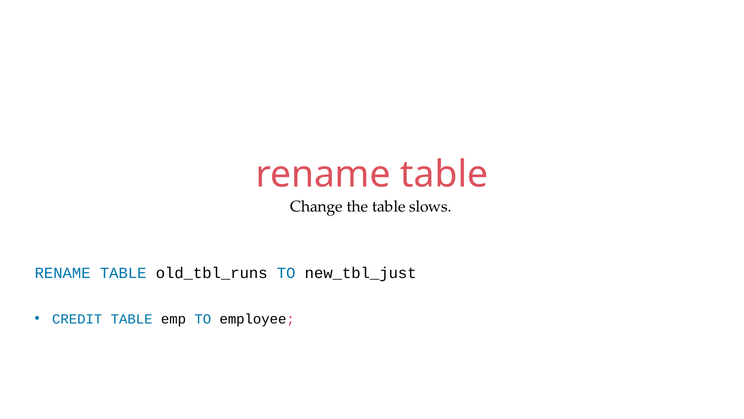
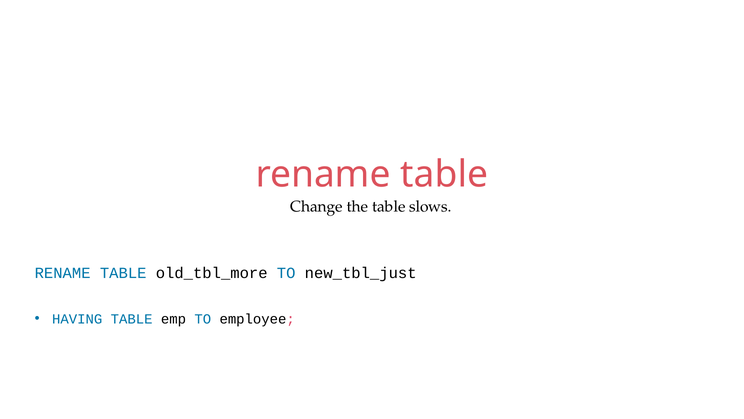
old_tbl_runs: old_tbl_runs -> old_tbl_more
CREDIT: CREDIT -> HAVING
